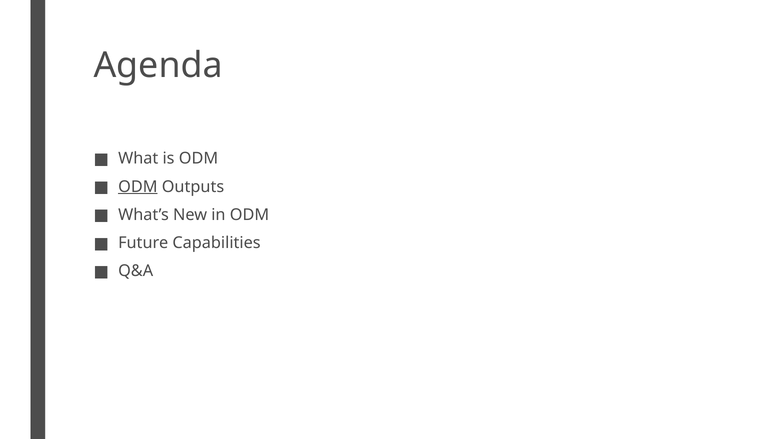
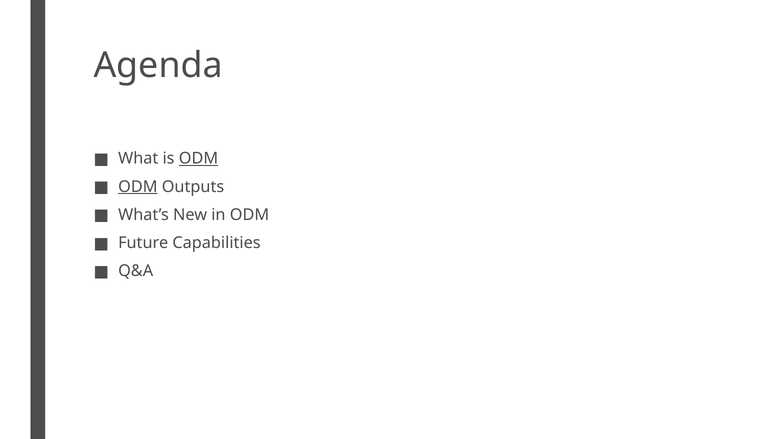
ODM at (198, 158) underline: none -> present
